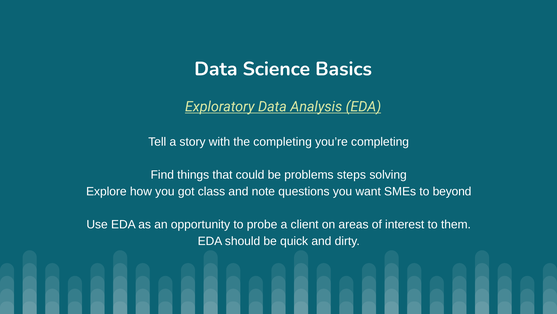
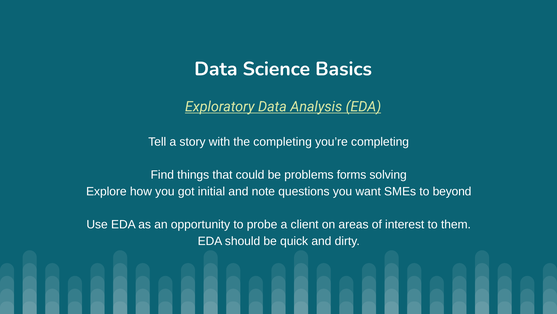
steps: steps -> forms
class: class -> initial
